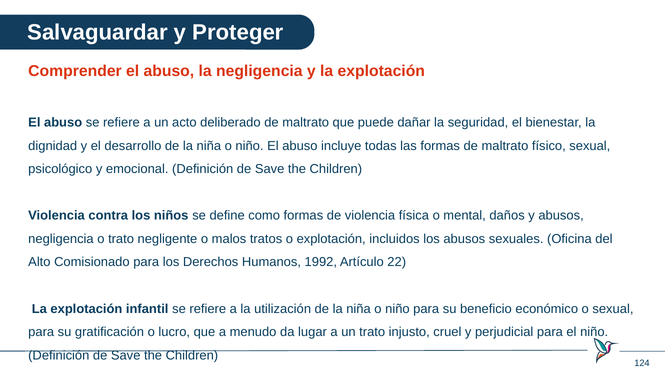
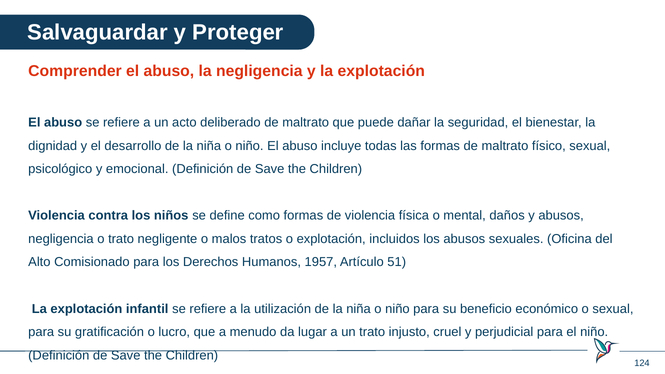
1992: 1992 -> 1957
22: 22 -> 51
